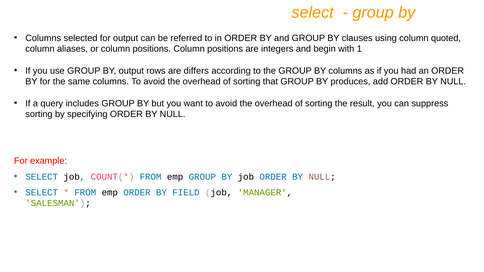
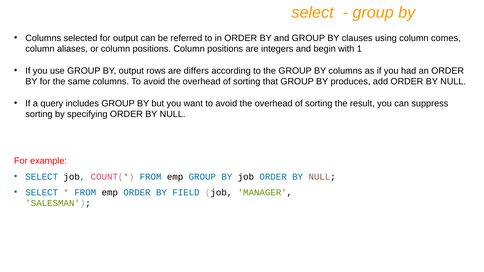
quoted: quoted -> comes
